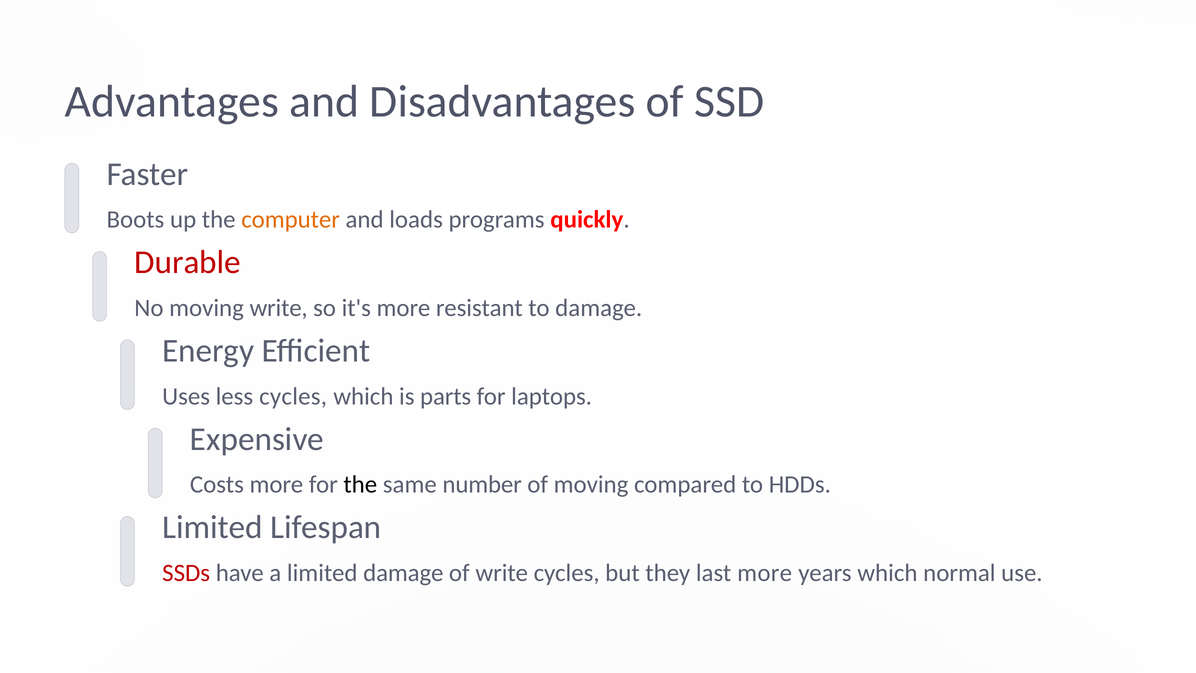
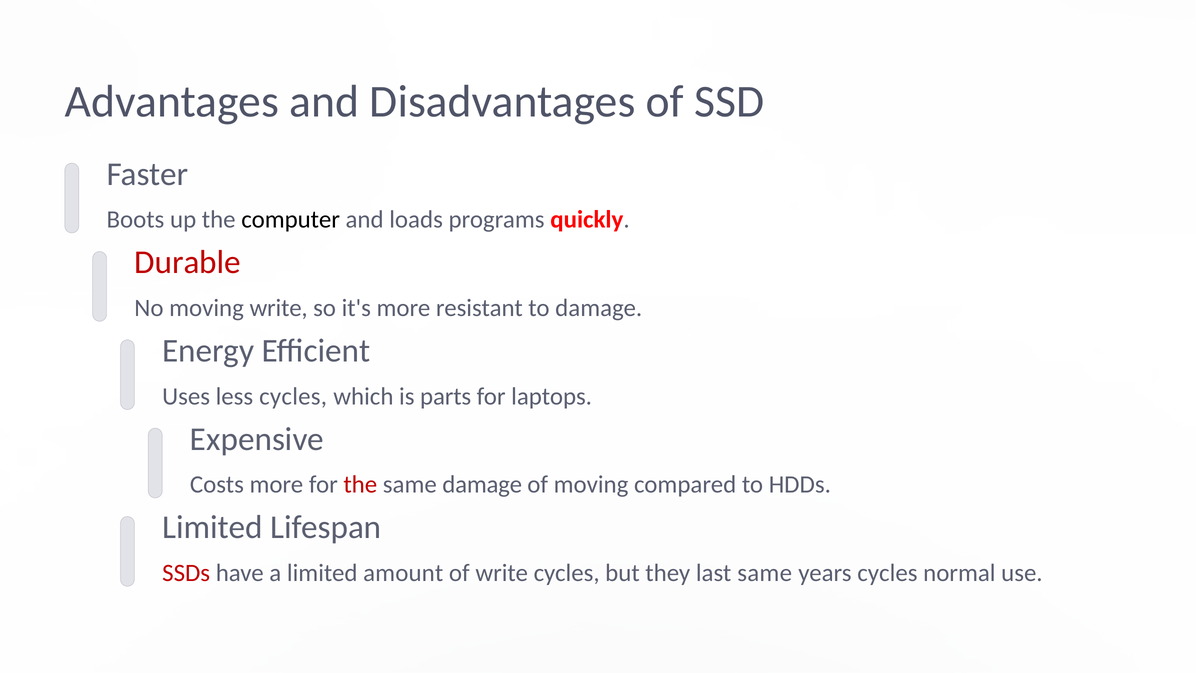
computer colour: orange -> black
the at (360, 484) colour: black -> red
same number: number -> damage
limited damage: damage -> amount
last more: more -> same
years which: which -> cycles
